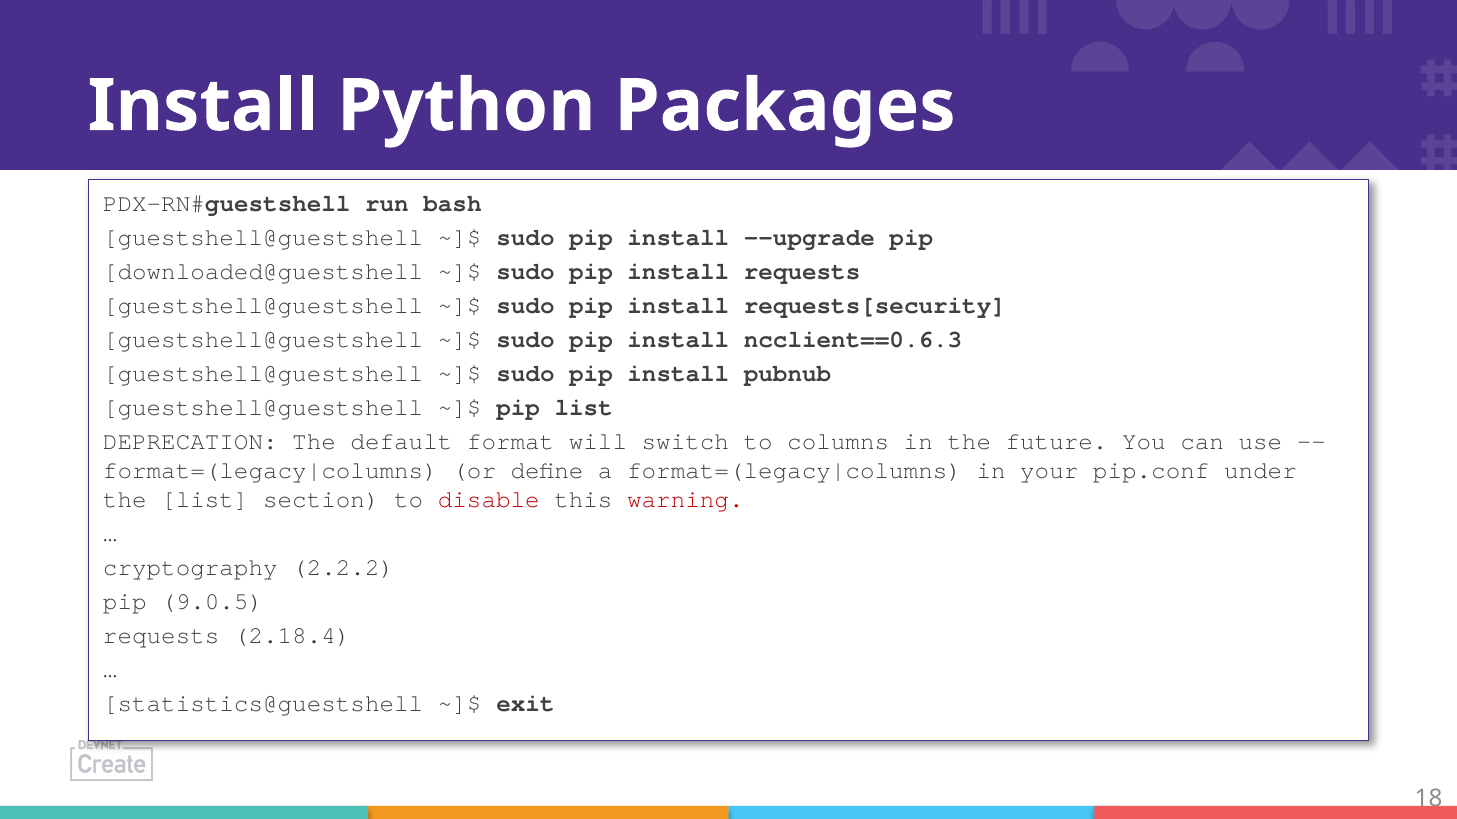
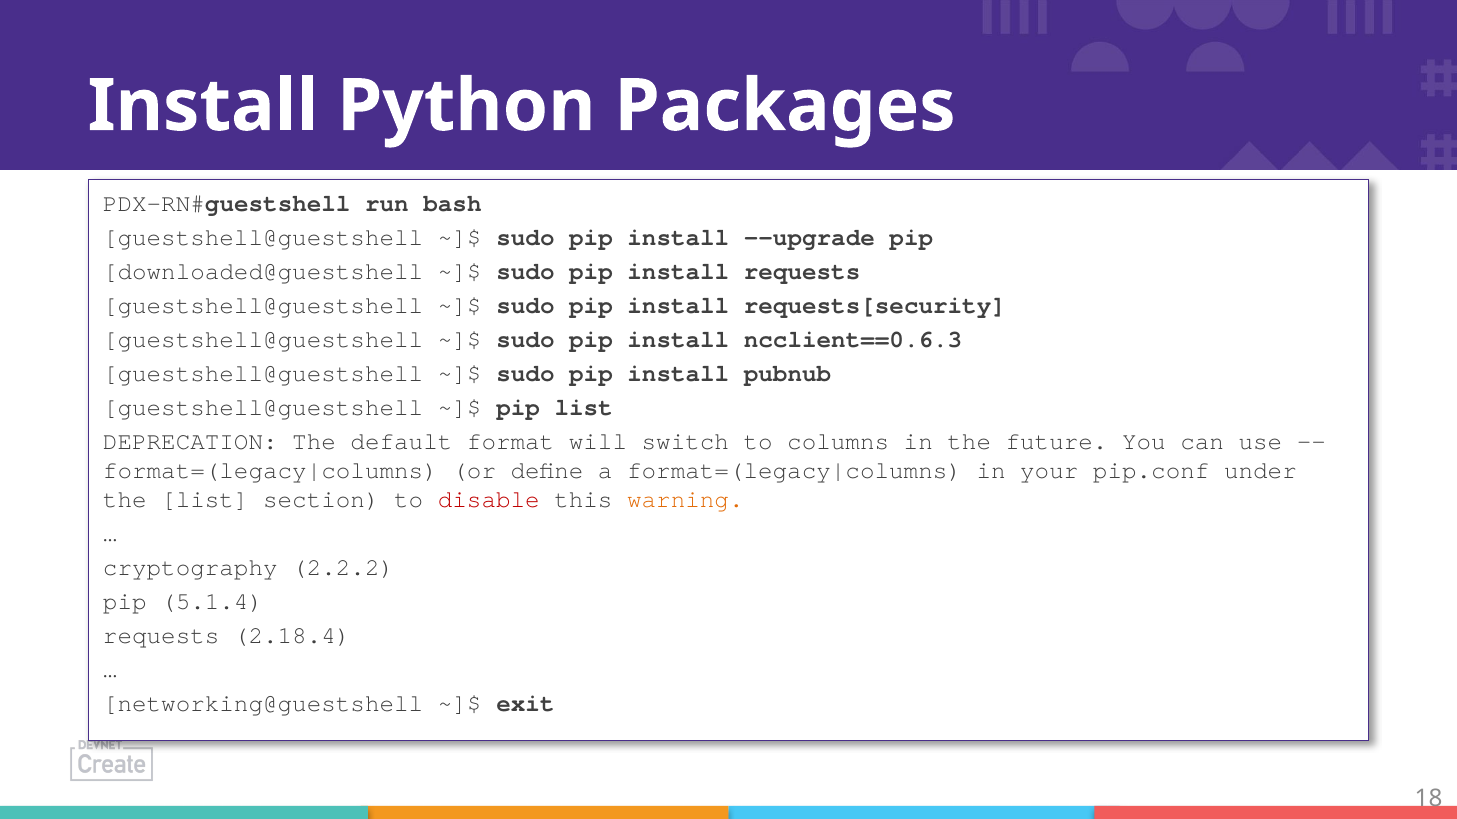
warning colour: red -> orange
9.0.5: 9.0.5 -> 5.1.4
statistics@guestshell: statistics@guestshell -> networking@guestshell
